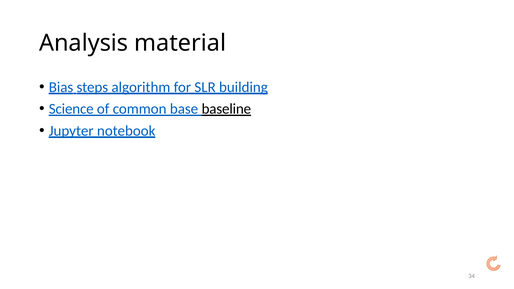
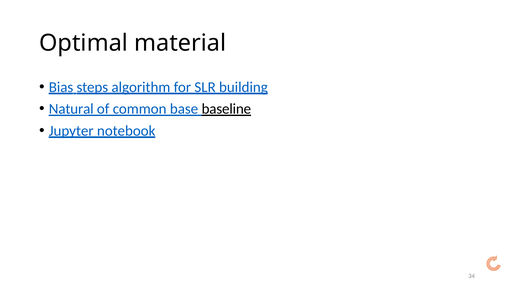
Analysis: Analysis -> Optimal
Science: Science -> Natural
